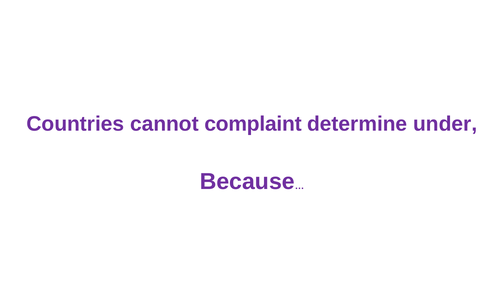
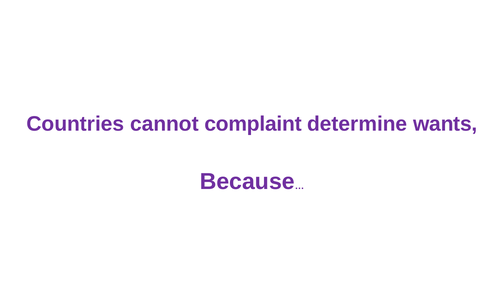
under: under -> wants
